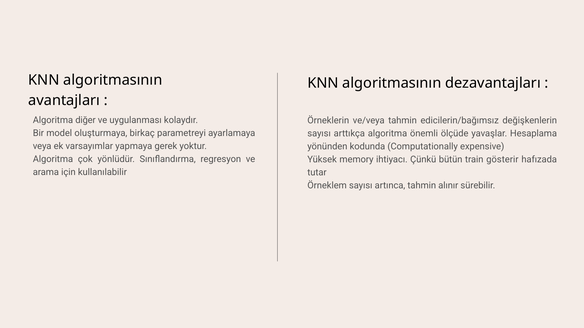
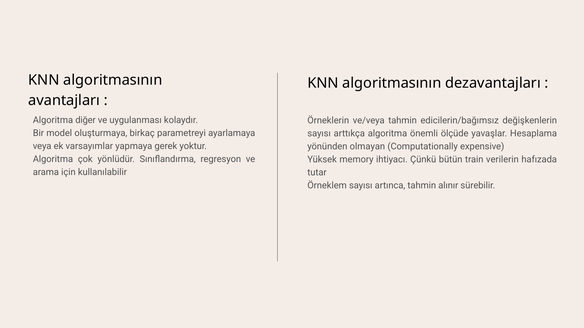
kodunda: kodunda -> olmayan
gösterir: gösterir -> verilerin
